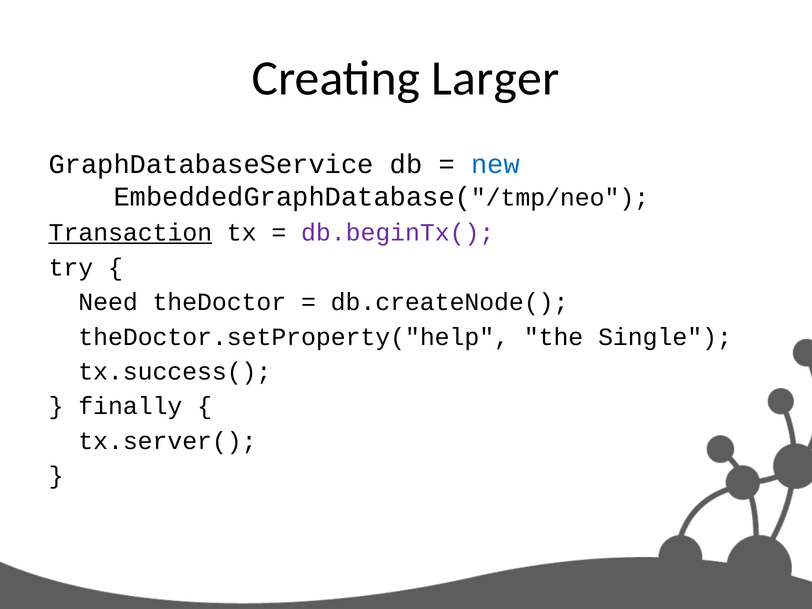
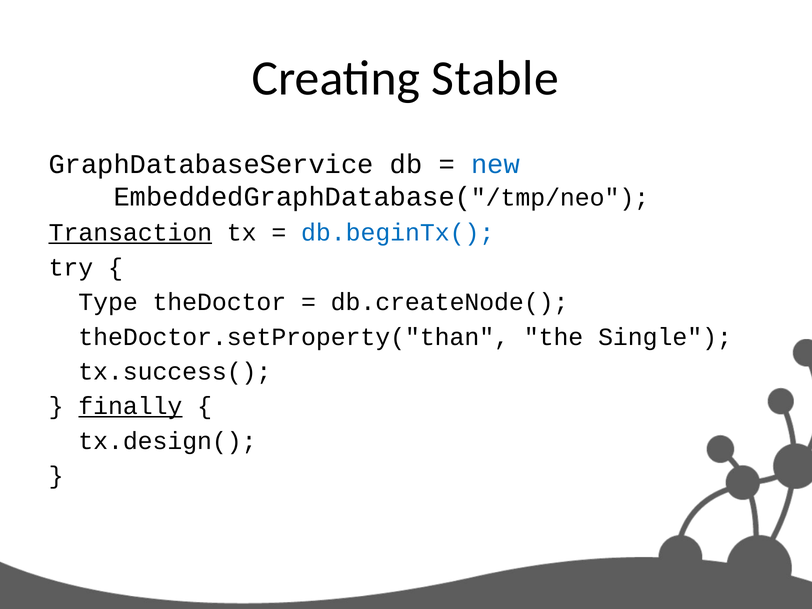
Larger: Larger -> Stable
db.beginTx( colour: purple -> blue
Need: Need -> Type
theDoctor.setProperty("help: theDoctor.setProperty("help -> theDoctor.setProperty("than
finally underline: none -> present
tx.server(: tx.server( -> tx.design(
